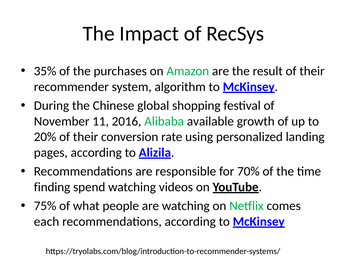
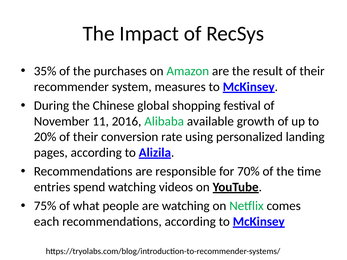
algorithm: algorithm -> measures
finding: finding -> entries
